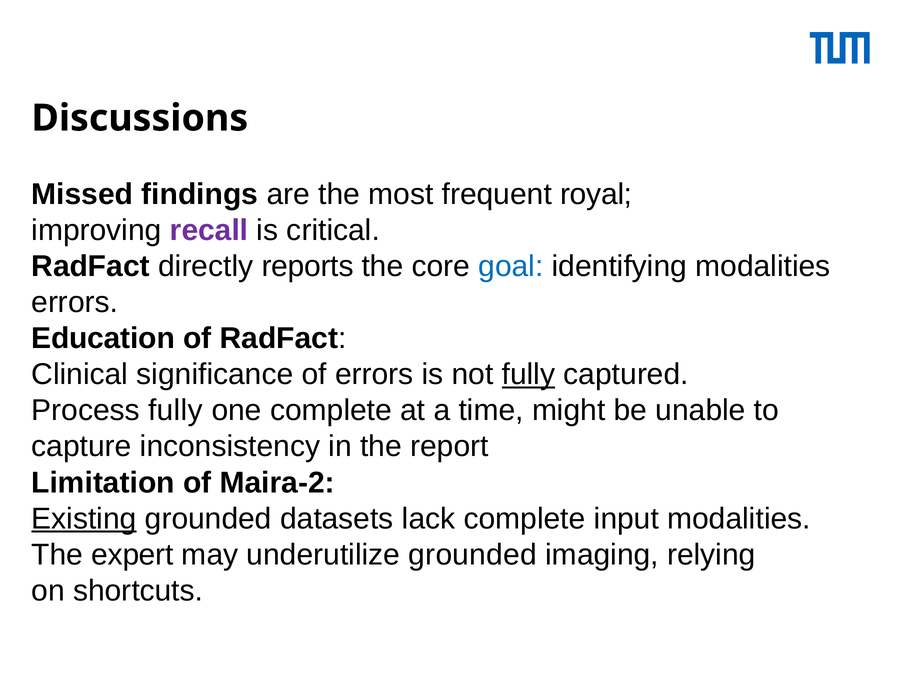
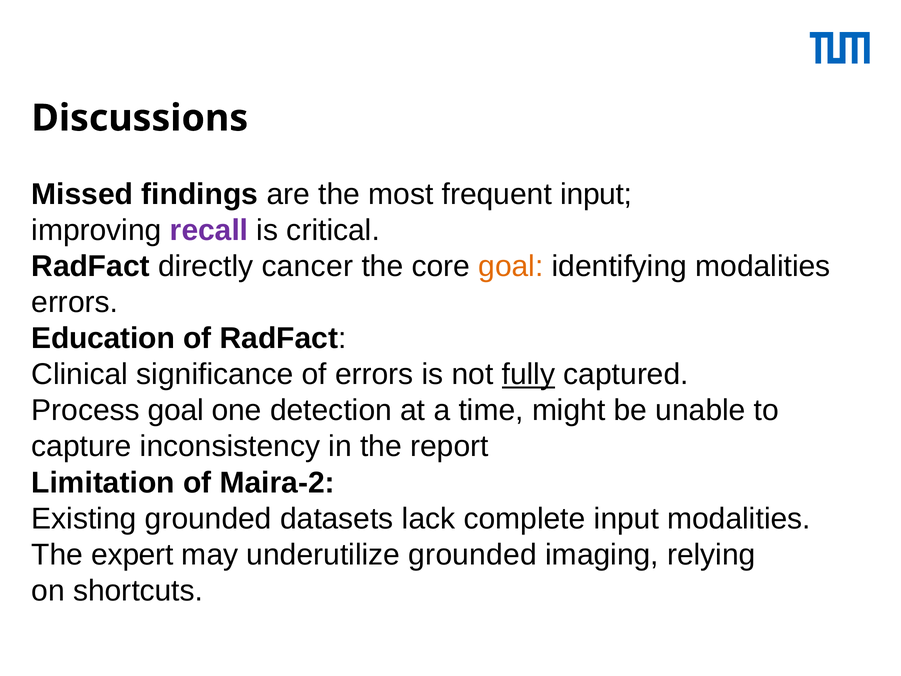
frequent royal: royal -> input
reports: reports -> cancer
goal at (511, 266) colour: blue -> orange
Process fully: fully -> goal
one complete: complete -> detection
Existing underline: present -> none
